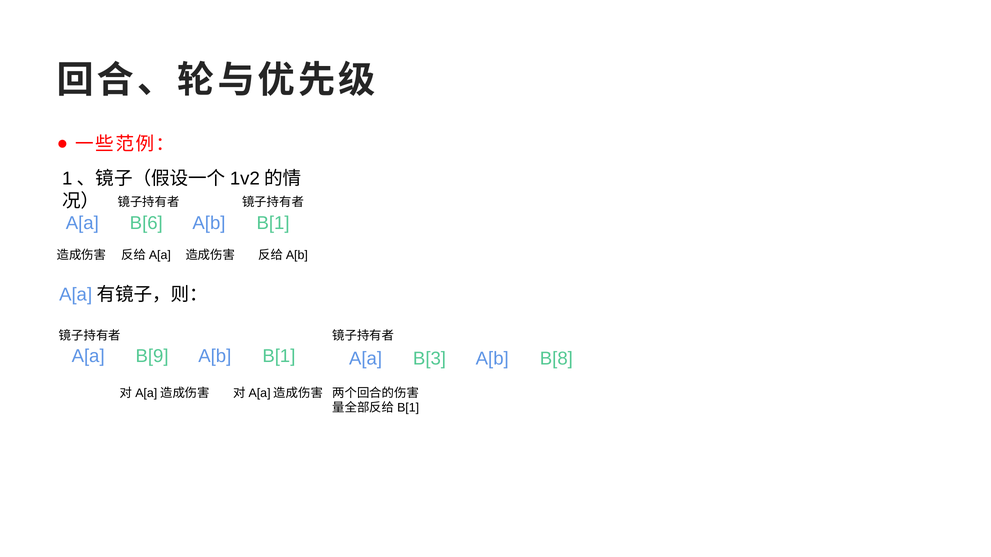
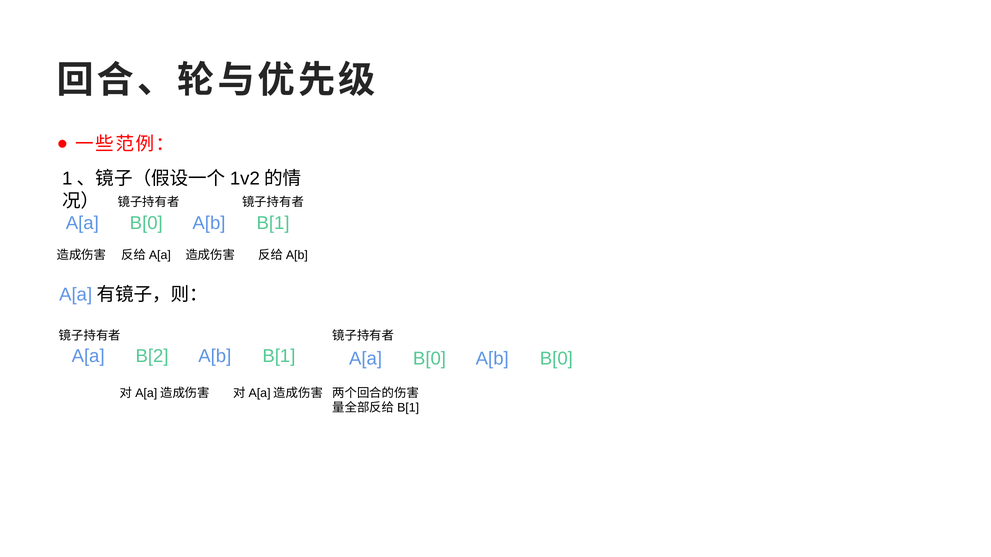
B[6 at (146, 223): B[6 -> B[0
B[9: B[9 -> B[2
B[3 at (430, 359): B[3 -> B[0
A[b B[8: B[8 -> B[0
